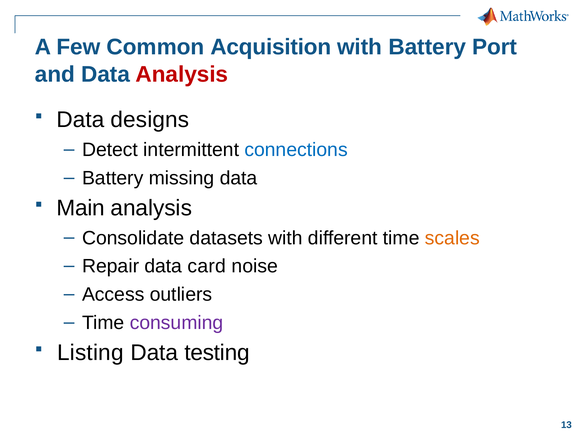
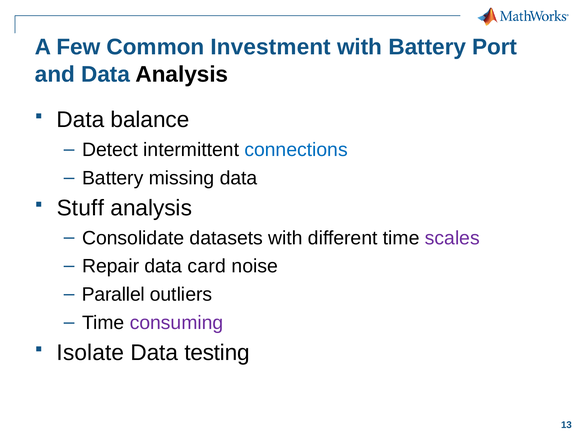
Acquisition: Acquisition -> Investment
Analysis at (182, 74) colour: red -> black
designs: designs -> balance
Main: Main -> Stuff
scales colour: orange -> purple
Access: Access -> Parallel
Listing: Listing -> Isolate
